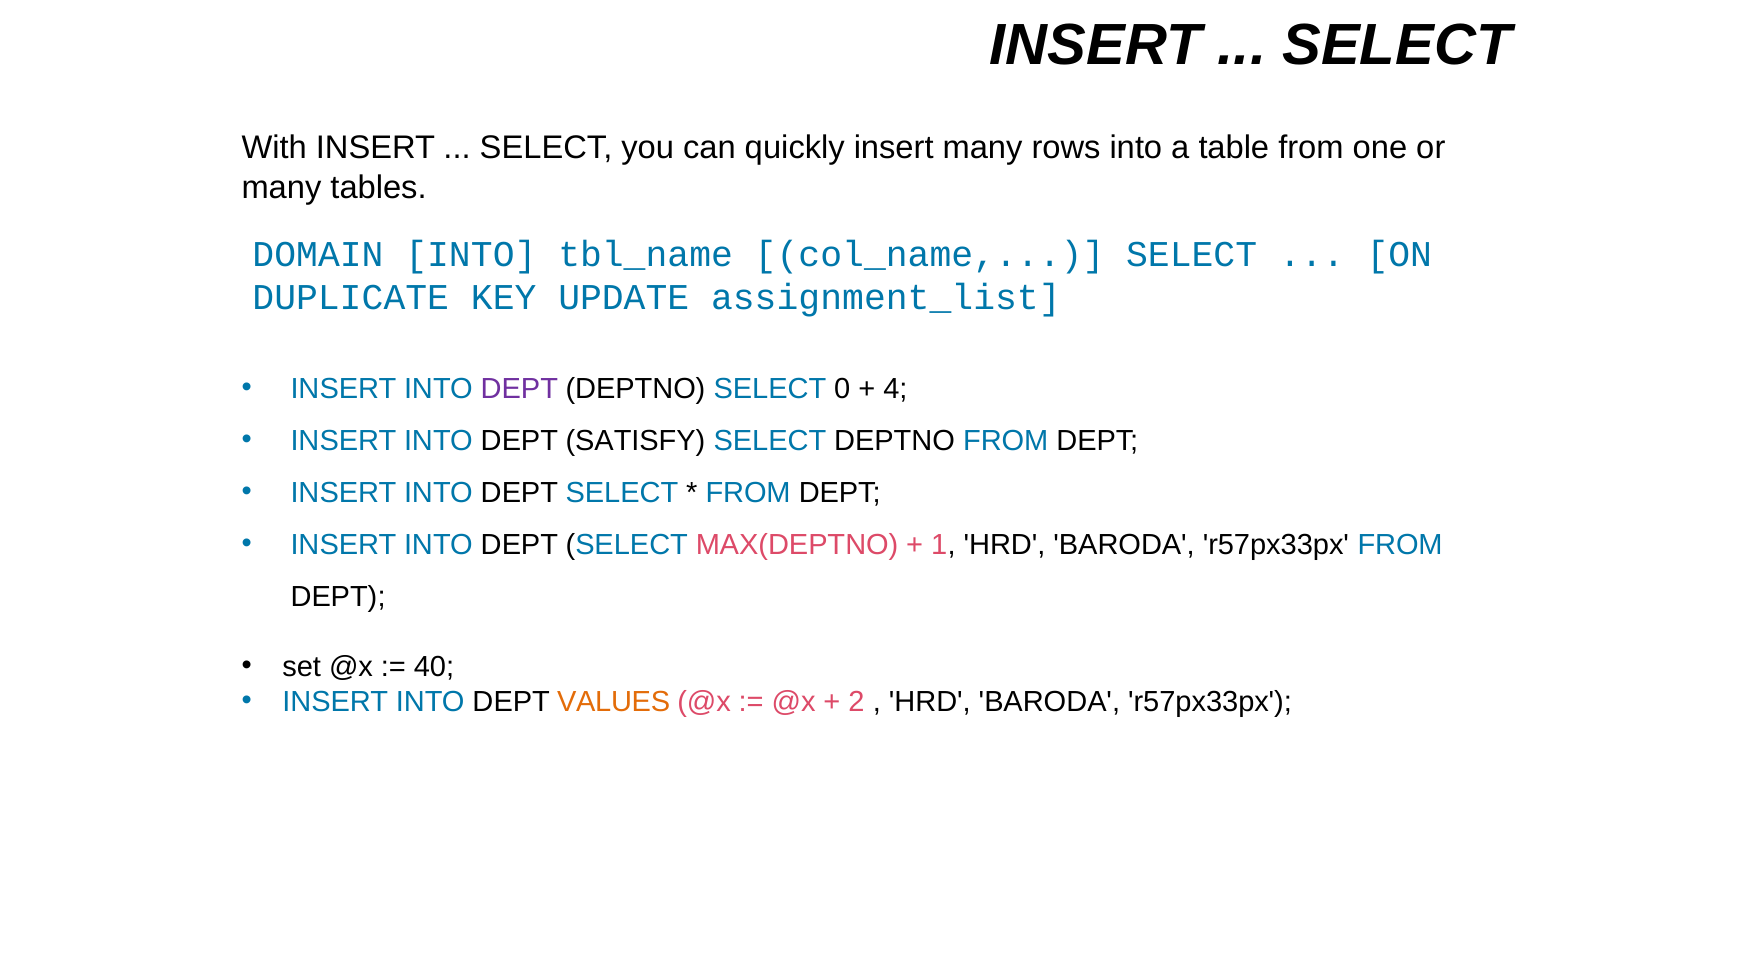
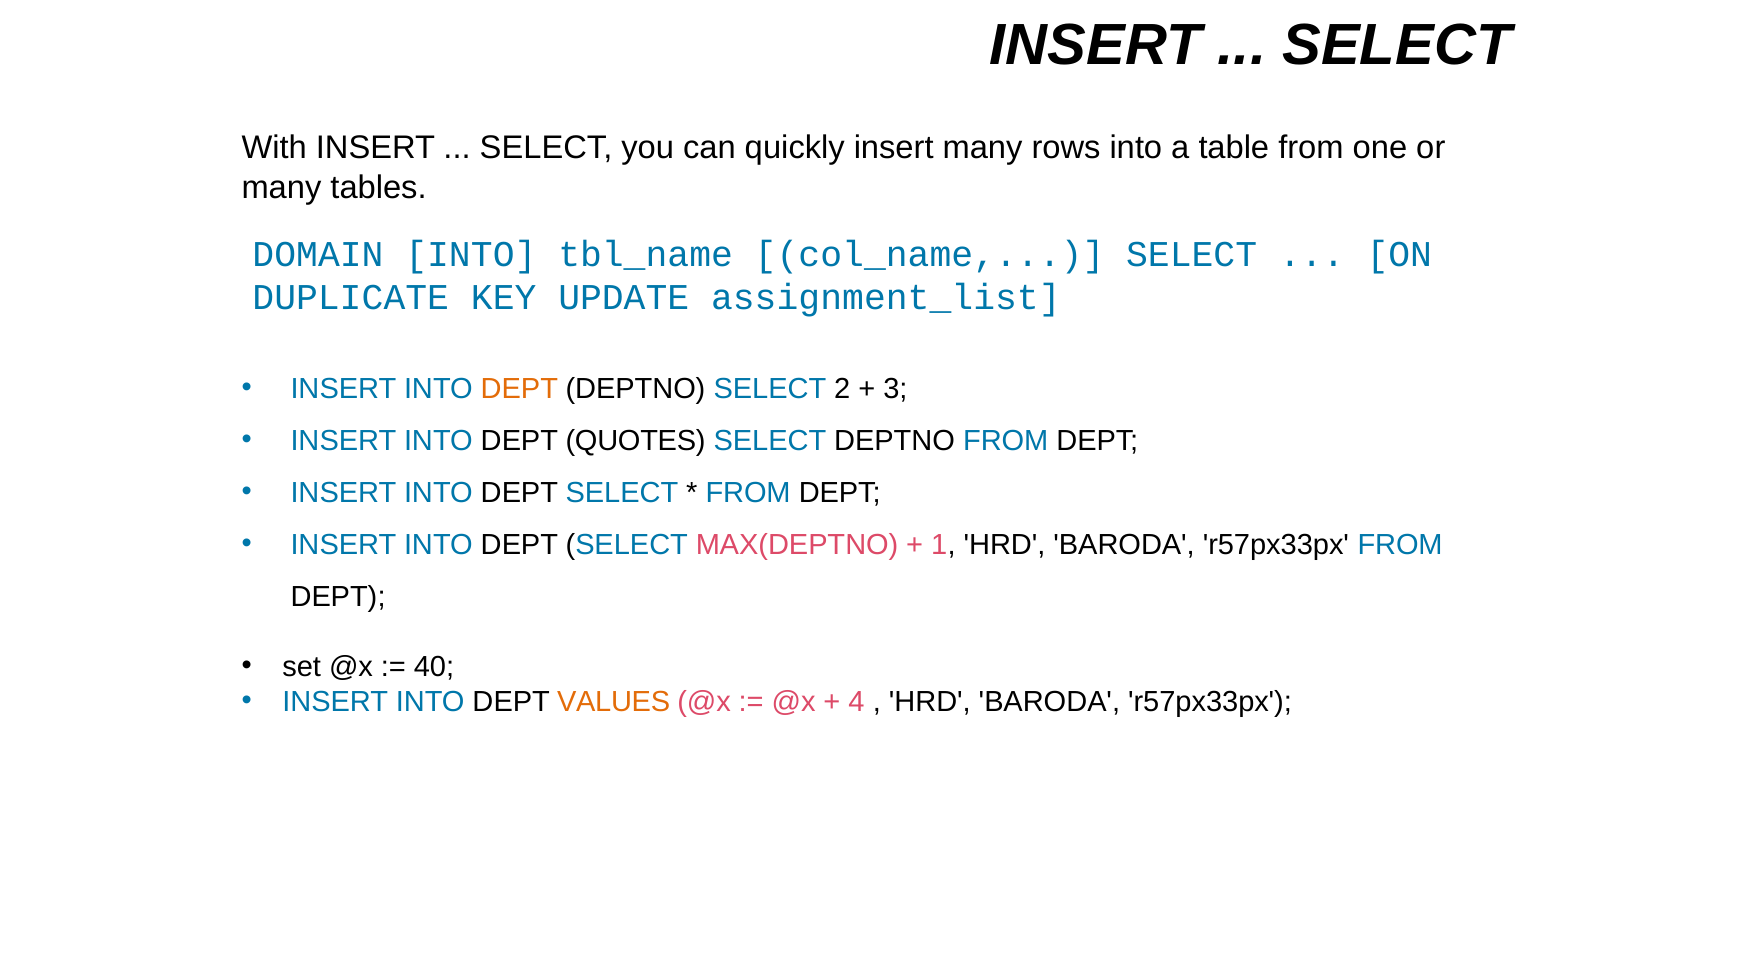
DEPT at (519, 389) colour: purple -> orange
0: 0 -> 2
4: 4 -> 3
SATISFY: SATISFY -> QUOTES
2: 2 -> 4
